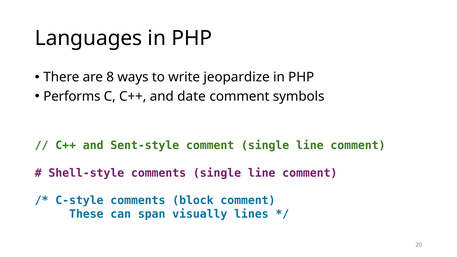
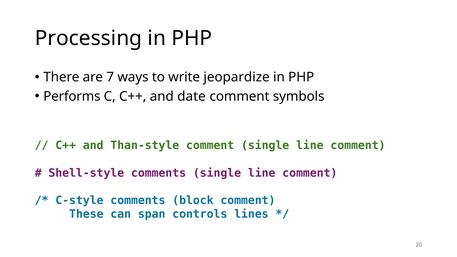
Languages: Languages -> Processing
8: 8 -> 7
Sent-style: Sent-style -> Than-style
visually: visually -> controls
